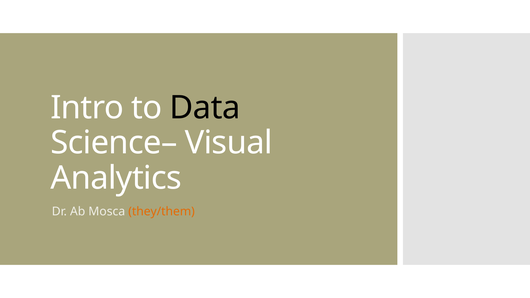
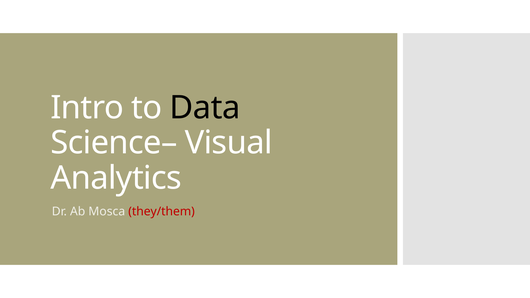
they/them colour: orange -> red
